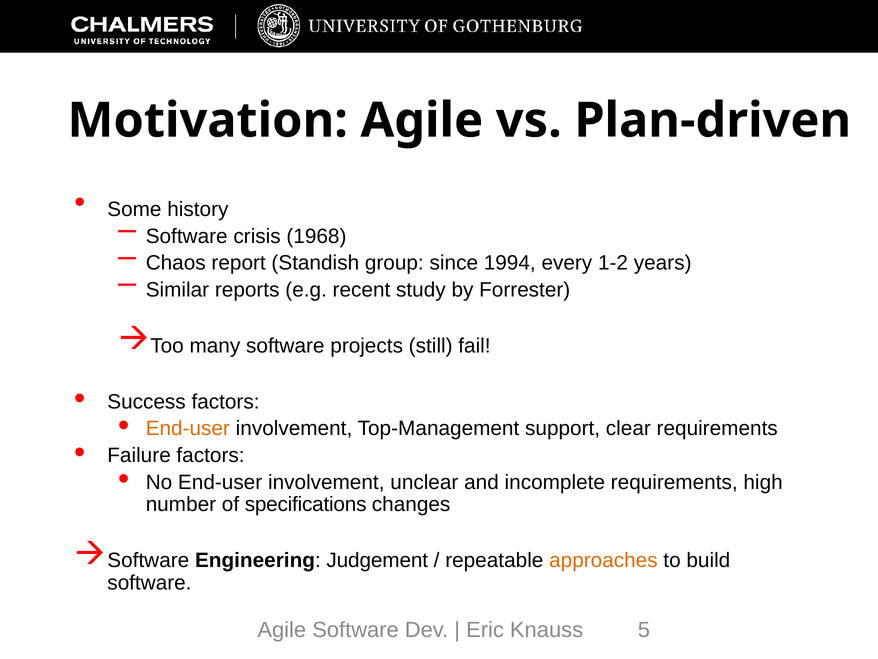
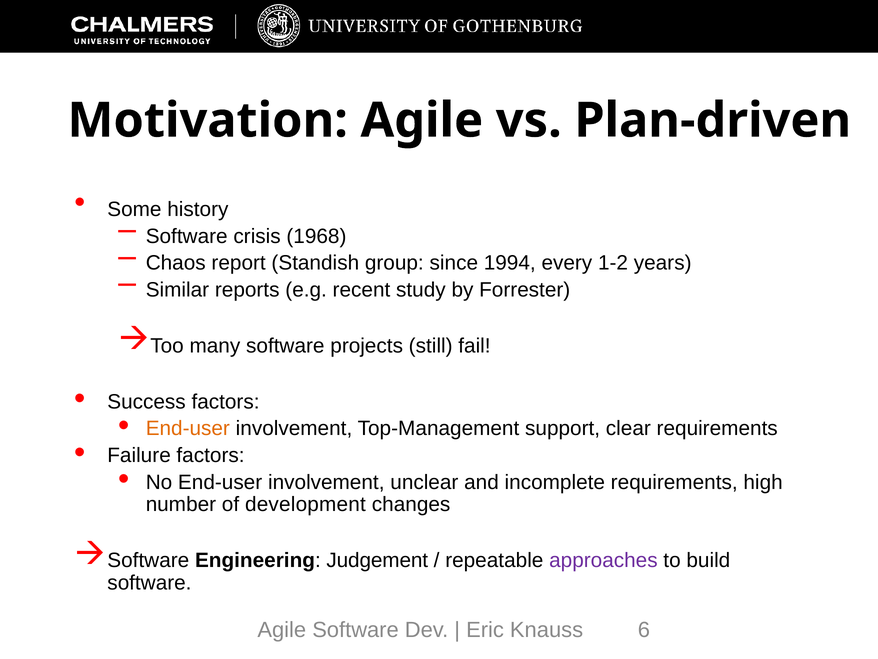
specifications: specifications -> development
approaches colour: orange -> purple
5: 5 -> 6
